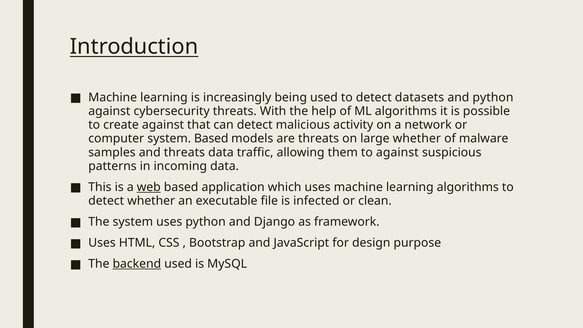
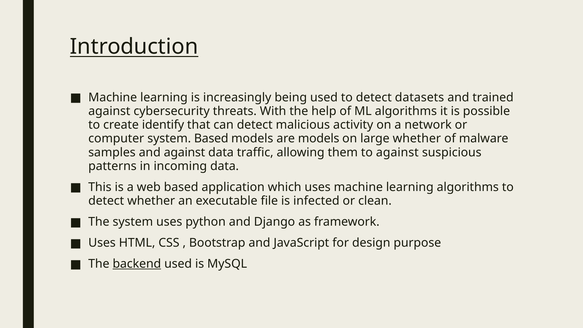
and python: python -> trained
create against: against -> identify
are threats: threats -> models
and threats: threats -> against
web underline: present -> none
